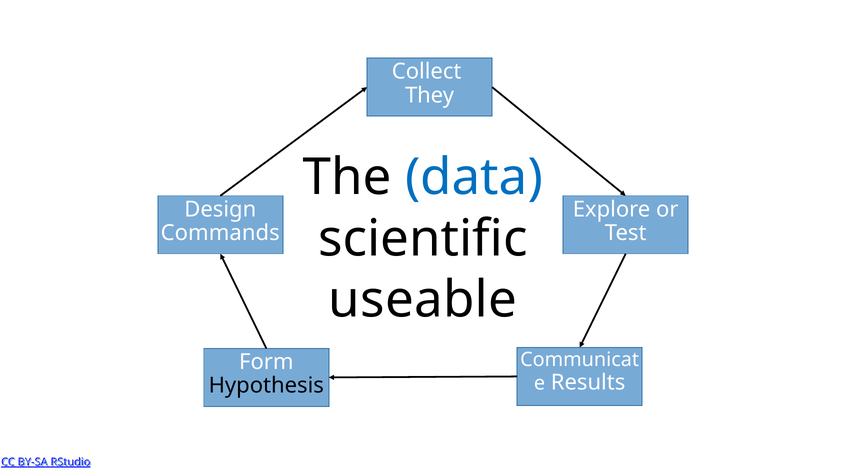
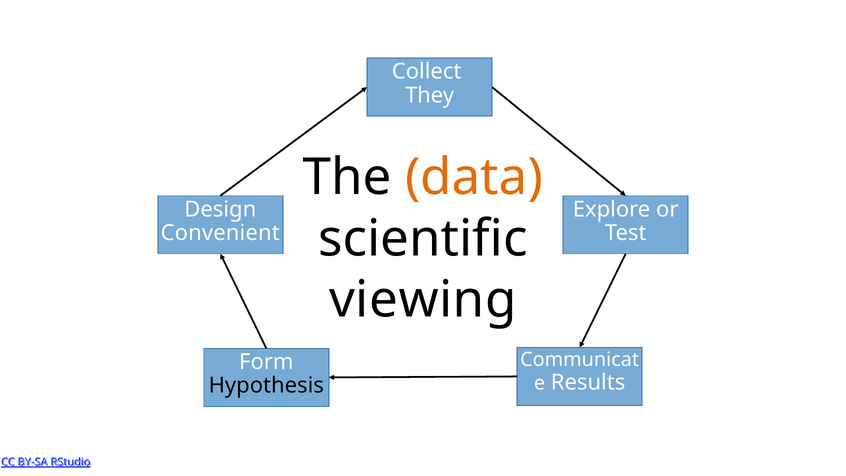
data colour: blue -> orange
Commands: Commands -> Convenient
useable: useable -> viewing
